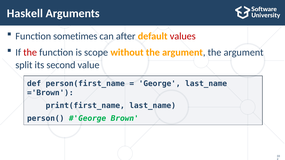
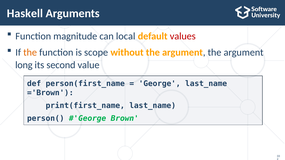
sometimes: sometimes -> magnitude
after: after -> local
the at (30, 52) colour: red -> orange
split: split -> long
